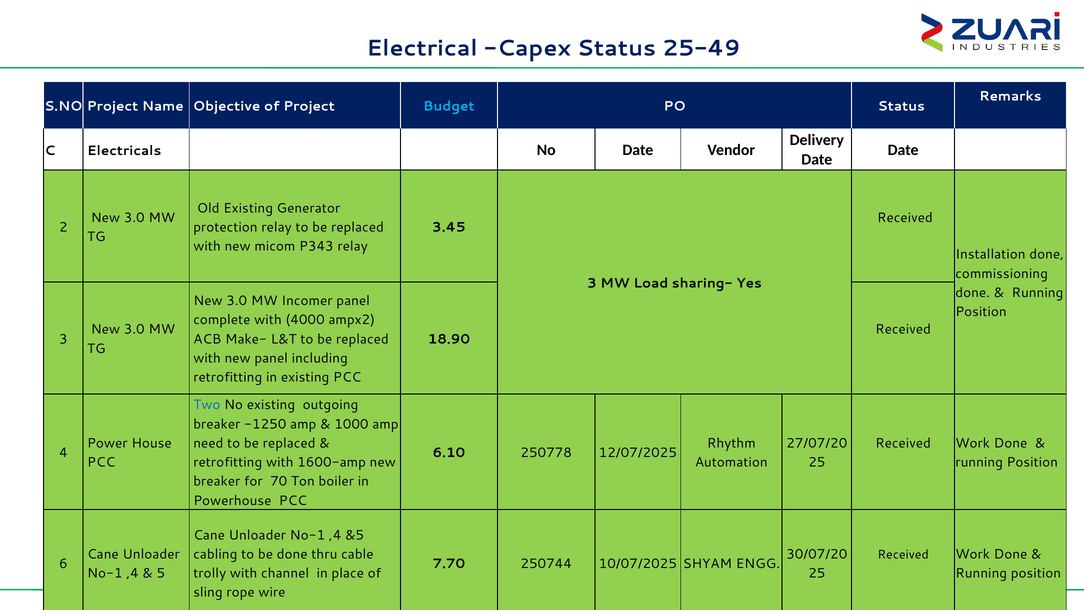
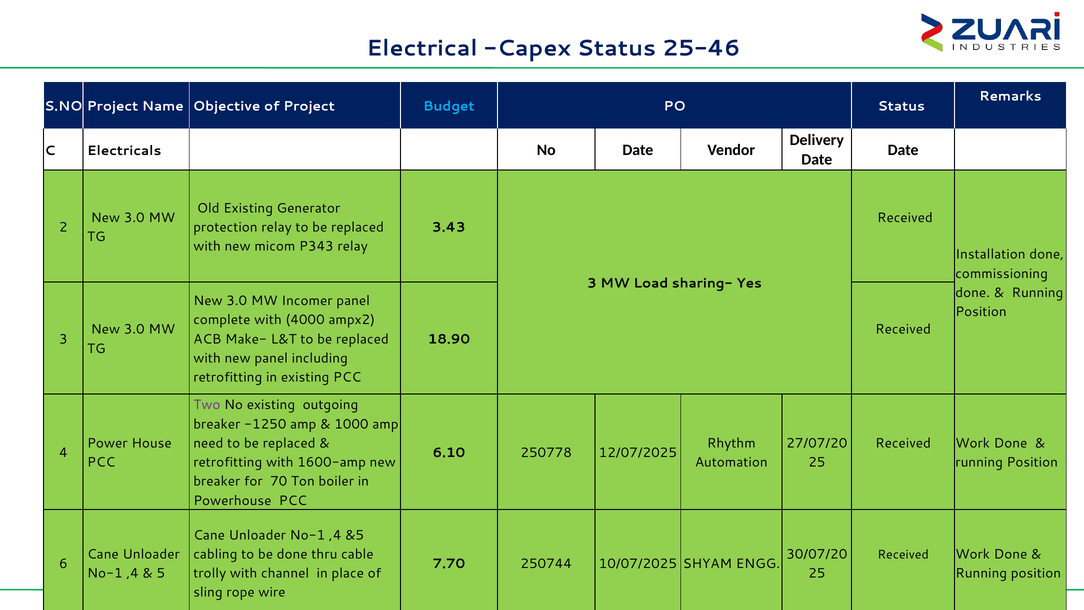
25-49: 25-49 -> 25-46
3.45: 3.45 -> 3.43
Two colour: blue -> purple
